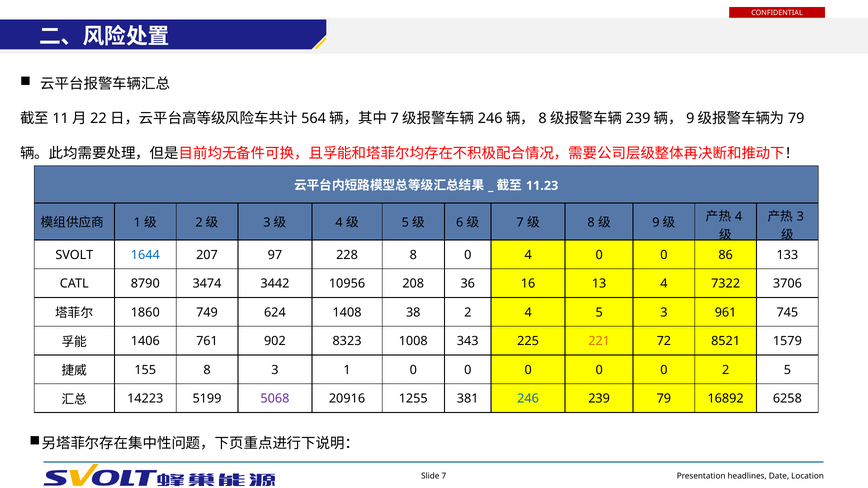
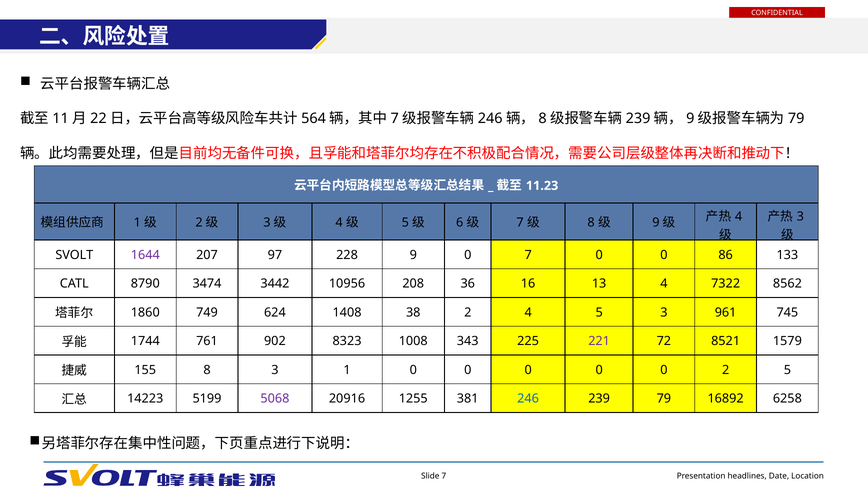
1644 colour: blue -> purple
228 8: 8 -> 9
0 4: 4 -> 7
3706: 3706 -> 8562
1406: 1406 -> 1744
221 colour: orange -> purple
